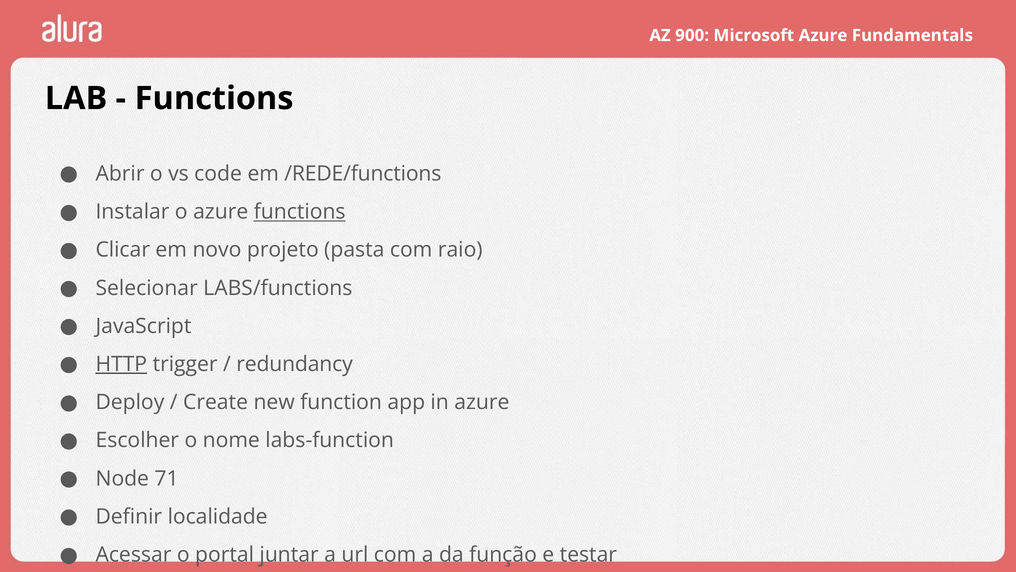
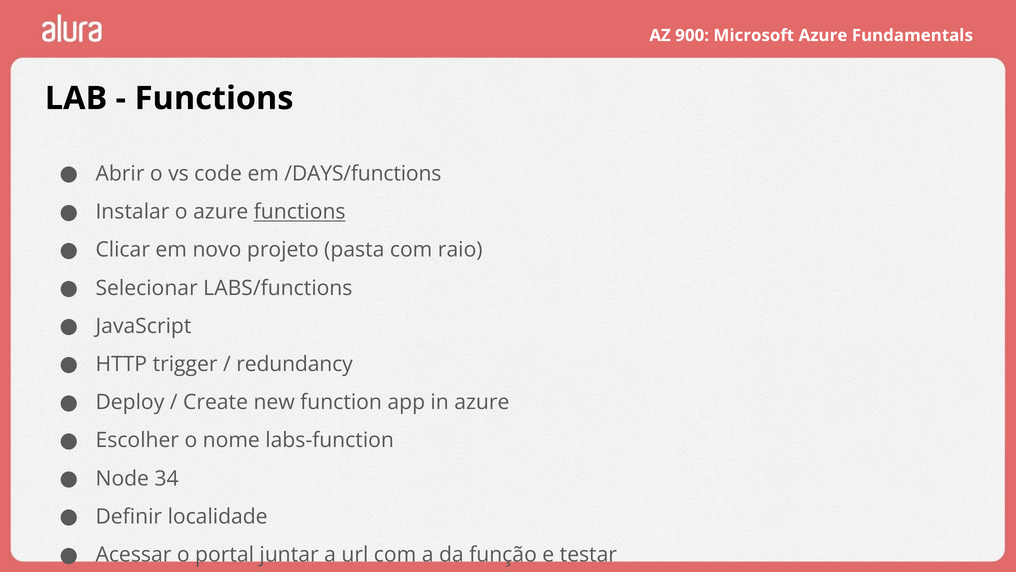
/REDE/functions: /REDE/functions -> /DAYS/functions
HTTP underline: present -> none
71: 71 -> 34
